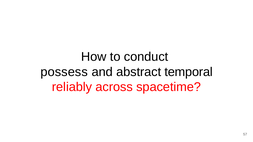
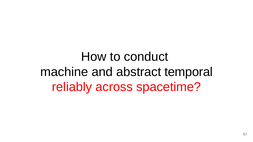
possess: possess -> machine
